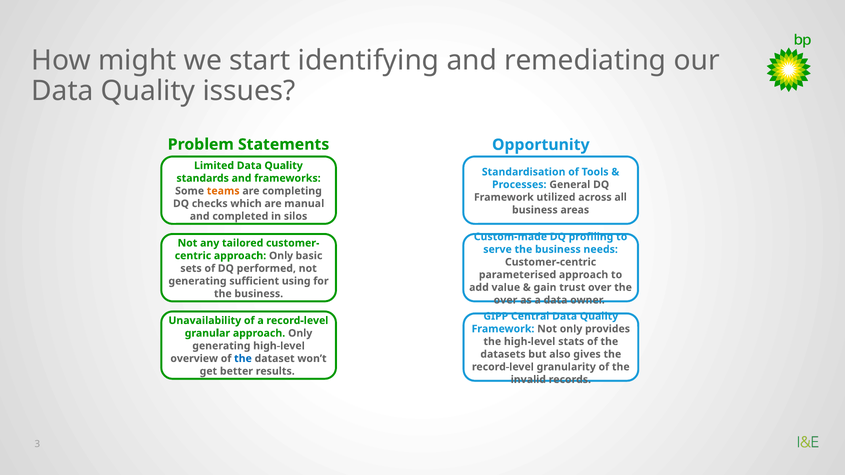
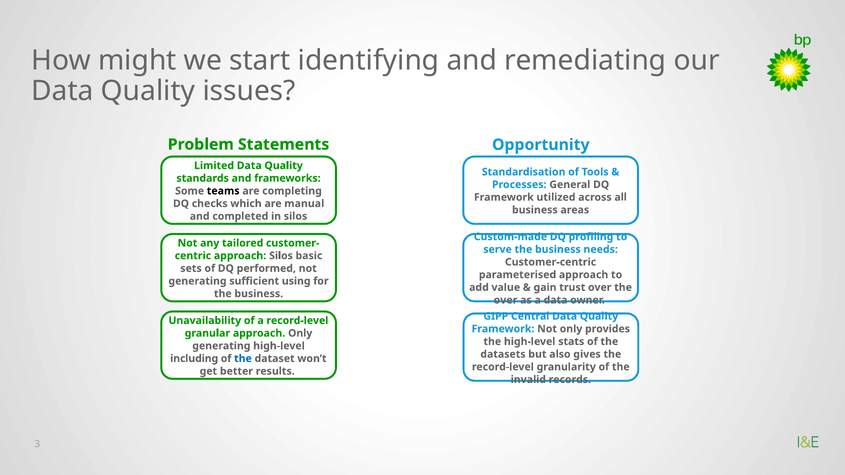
teams colour: orange -> black
Only at (281, 256): Only -> Silos
overview: overview -> including
